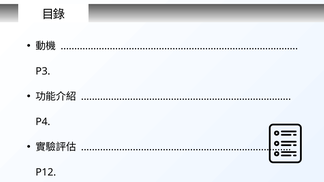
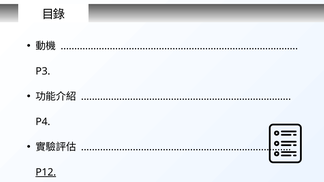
P12 underline: none -> present
